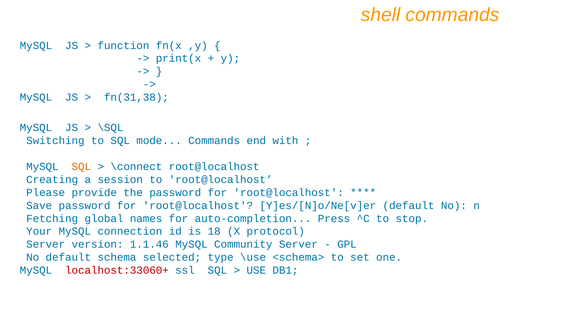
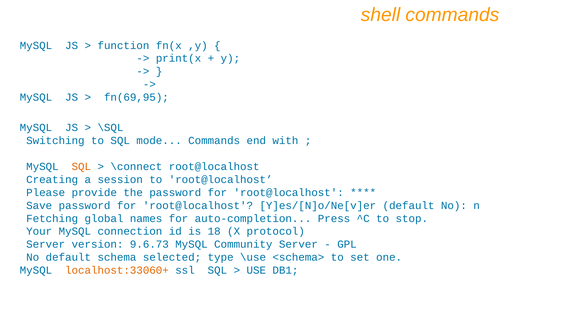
fn(31,38: fn(31,38 -> fn(69,95
1.1.46: 1.1.46 -> 9.6.73
localhost:33060+ colour: red -> orange
